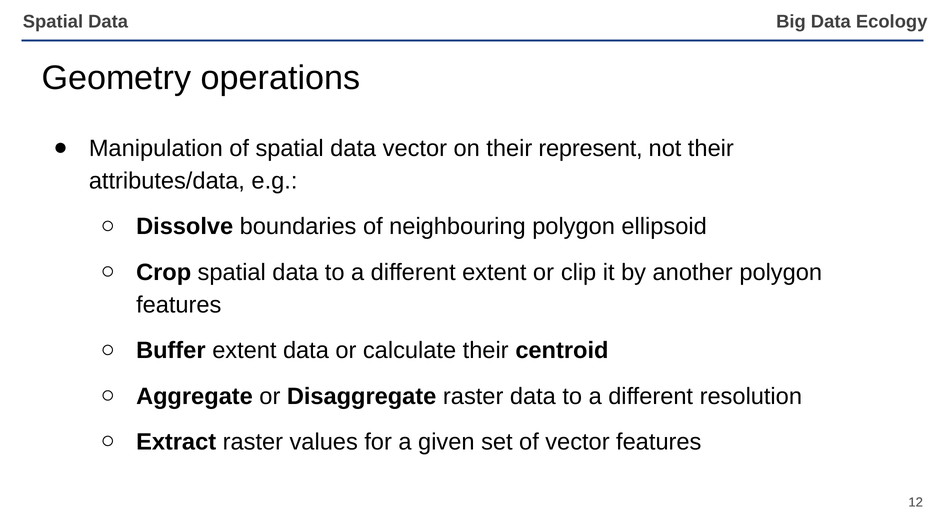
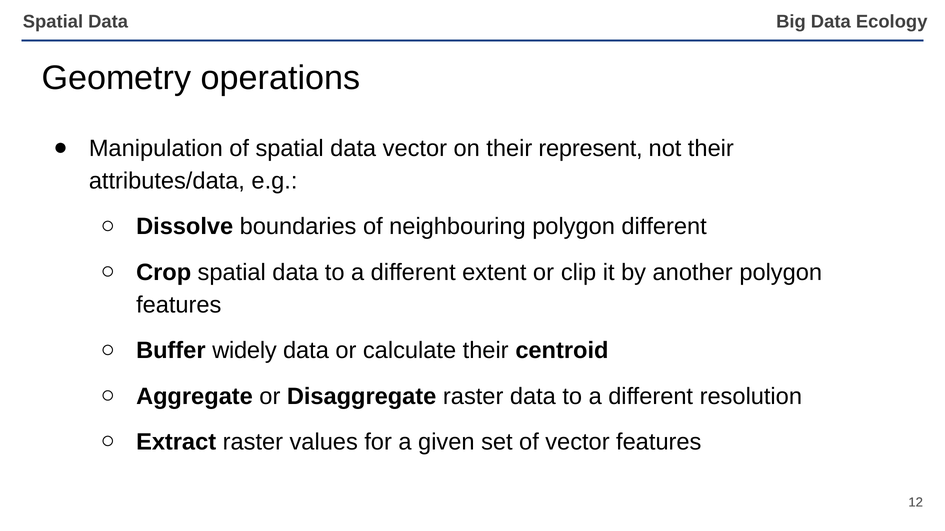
polygon ellipsoid: ellipsoid -> different
Buffer extent: extent -> widely
